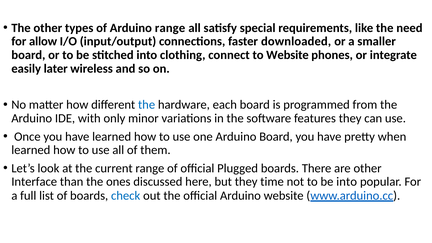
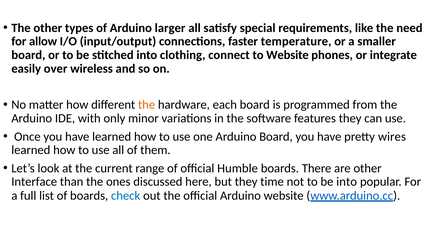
Arduino range: range -> larger
downloaded: downloaded -> temperature
later: later -> over
the at (147, 105) colour: blue -> orange
when: when -> wires
Plugged: Plugged -> Humble
